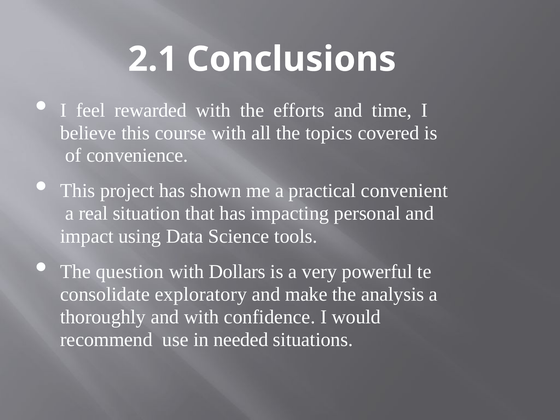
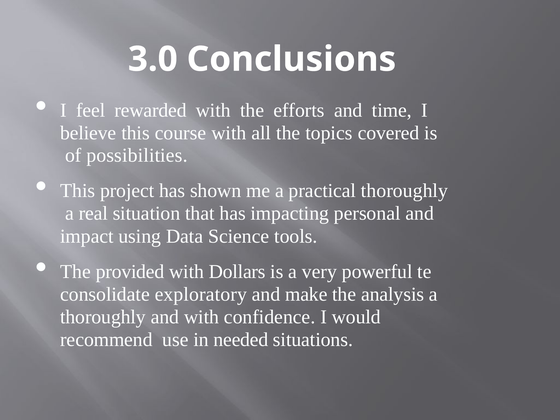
2.1: 2.1 -> 3.0
convenience: convenience -> possibilities
practical convenient: convenient -> thoroughly
question: question -> provided
